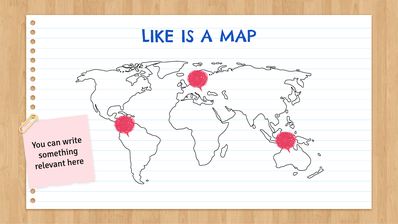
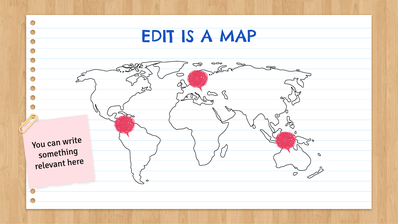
LIKE: LIKE -> EDIT
